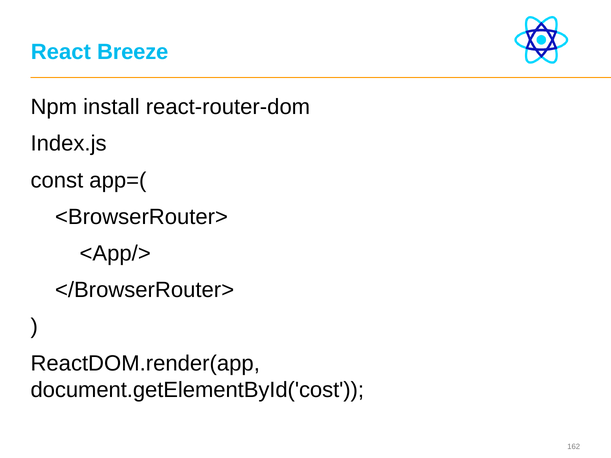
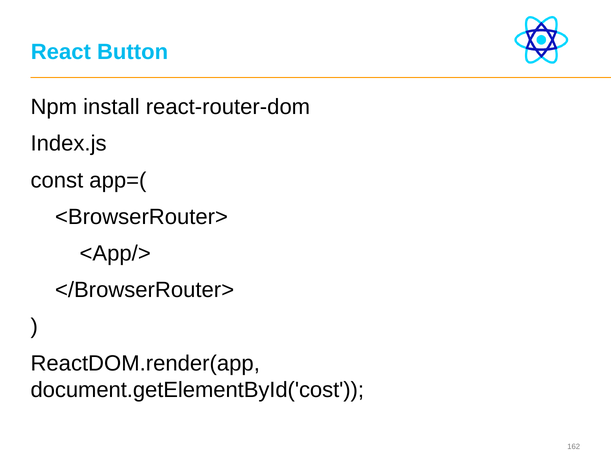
Breeze: Breeze -> Button
